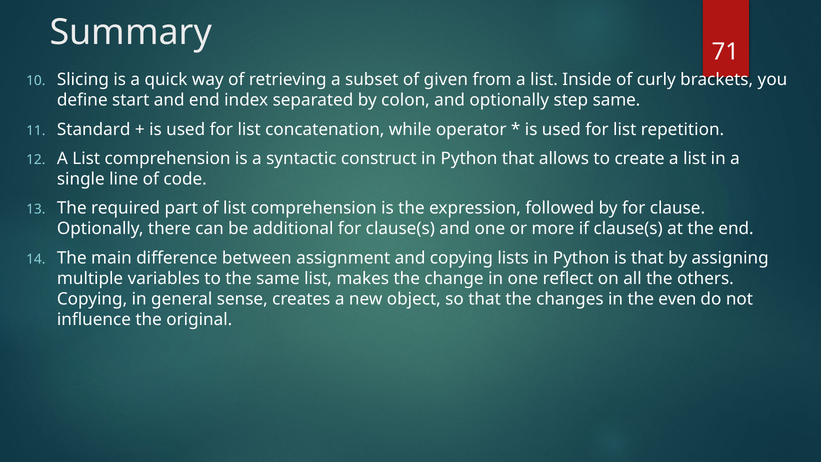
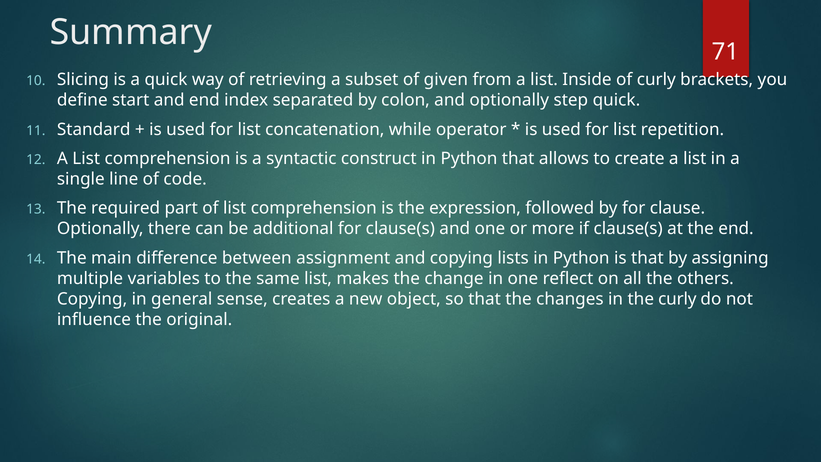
step same: same -> quick
the even: even -> curly
